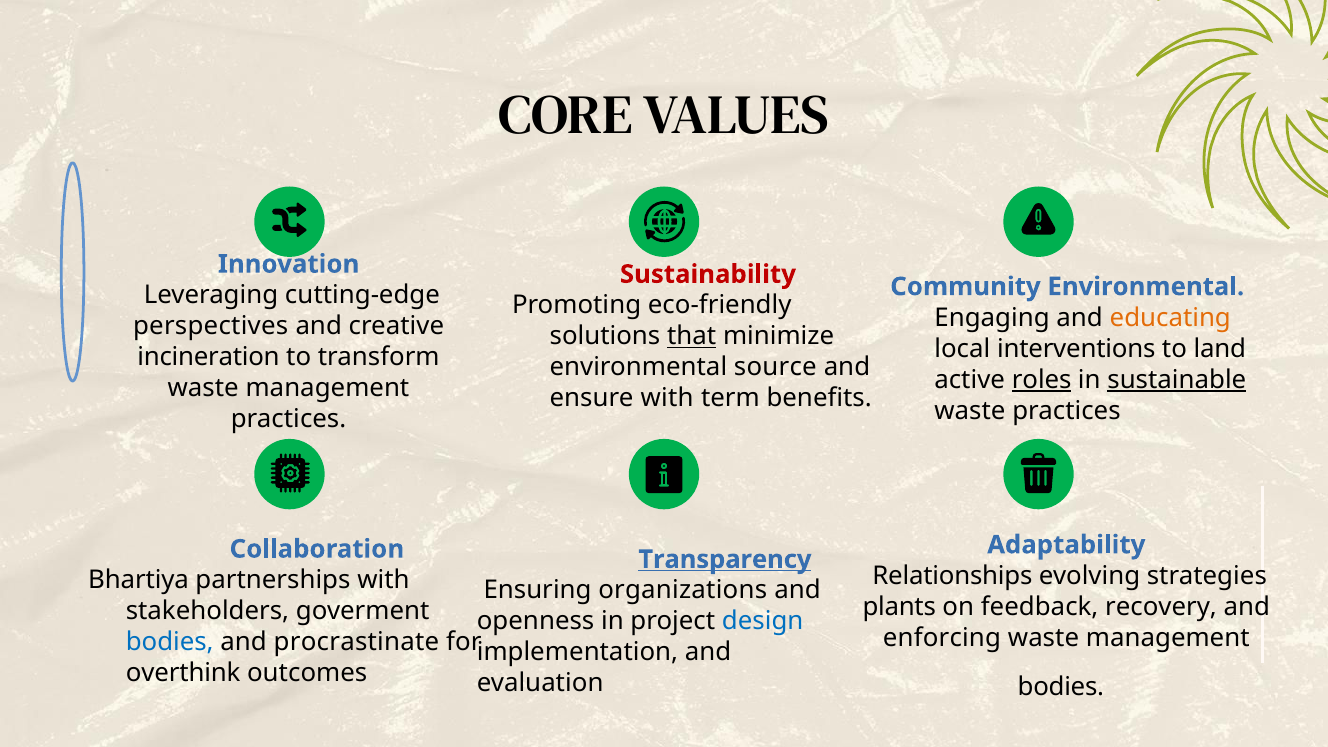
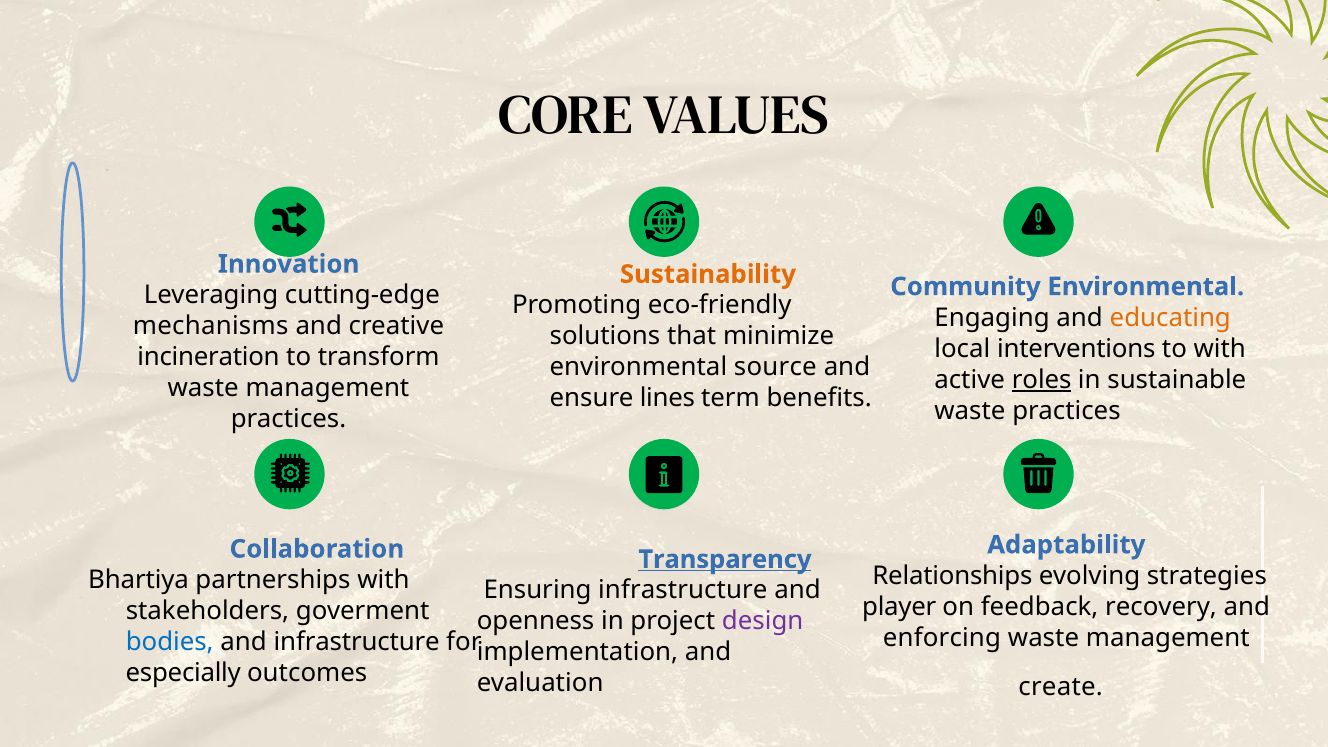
Sustainability colour: red -> orange
perspectives: perspectives -> mechanisms
that underline: present -> none
to land: land -> with
sustainable underline: present -> none
ensure with: with -> lines
Ensuring organizations: organizations -> infrastructure
plants: plants -> player
design colour: blue -> purple
and procrastinate: procrastinate -> infrastructure
overthink: overthink -> especially
bodies at (1061, 687): bodies -> create
